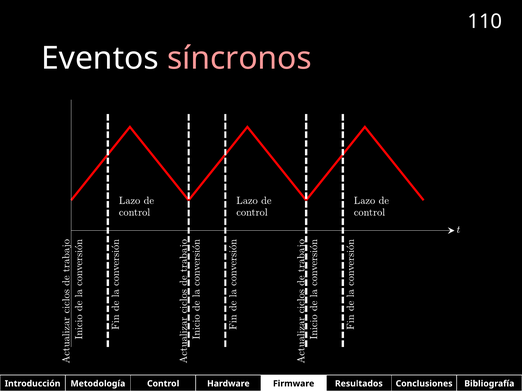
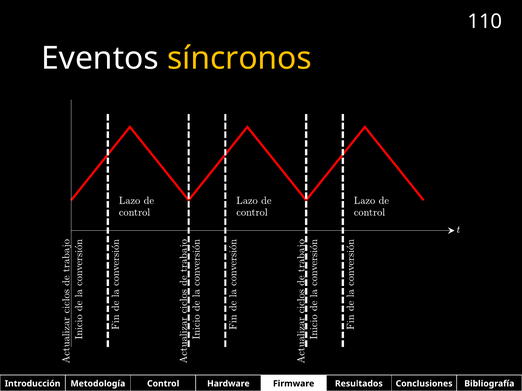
síncronos colour: pink -> yellow
